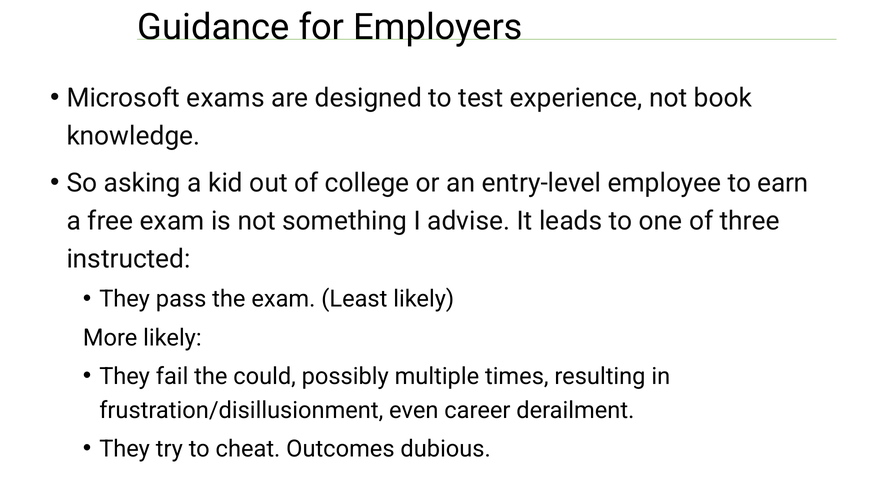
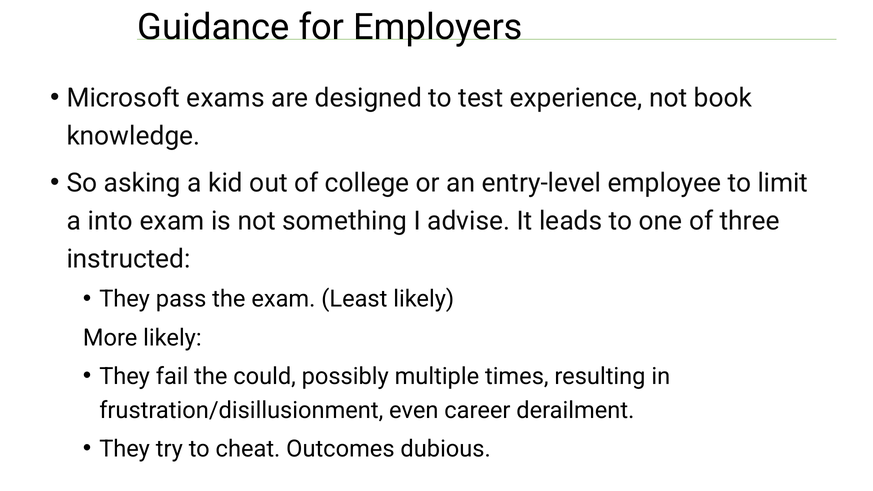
earn: earn -> limit
free: free -> into
